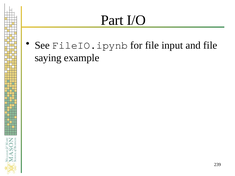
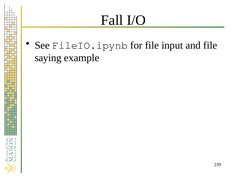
Part: Part -> Fall
